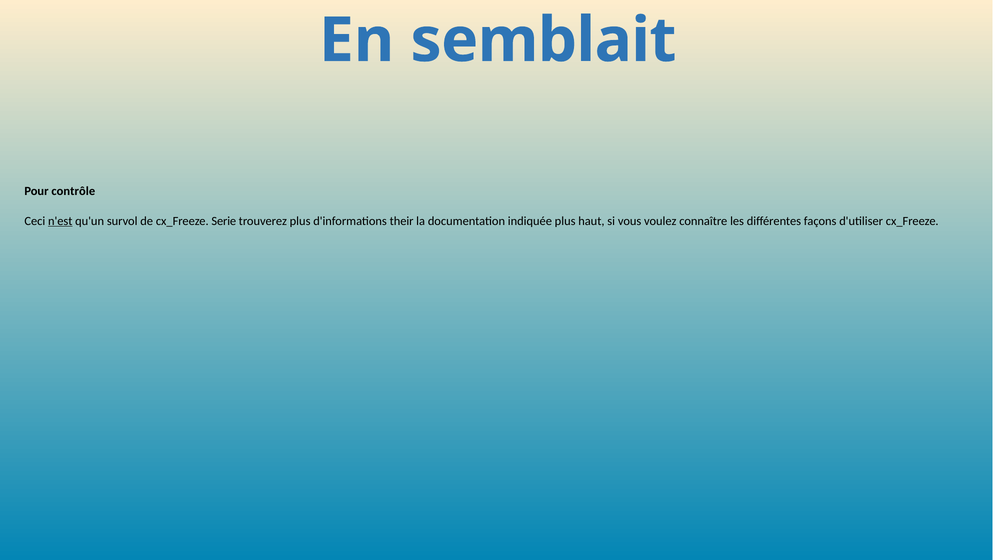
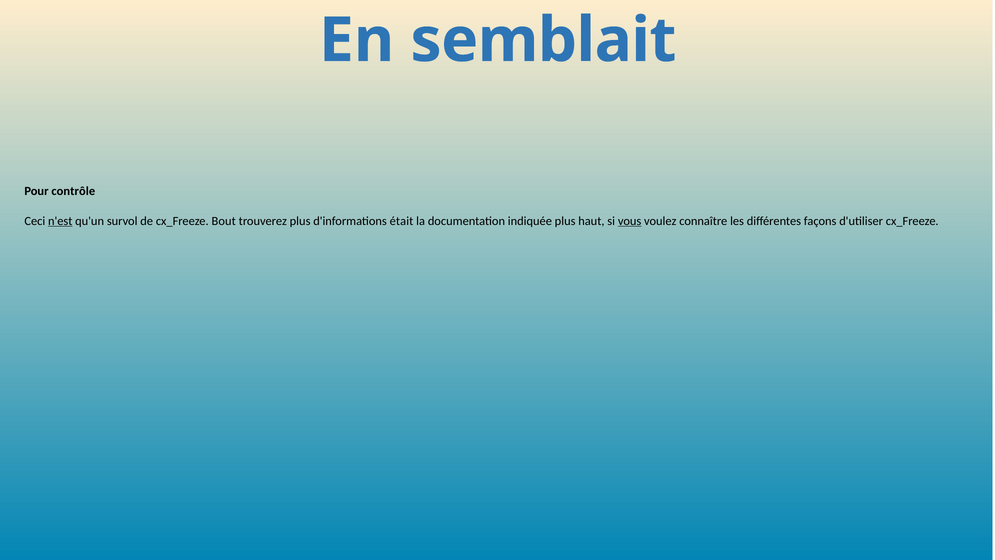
Serie: Serie -> Bout
their: their -> était
vous underline: none -> present
